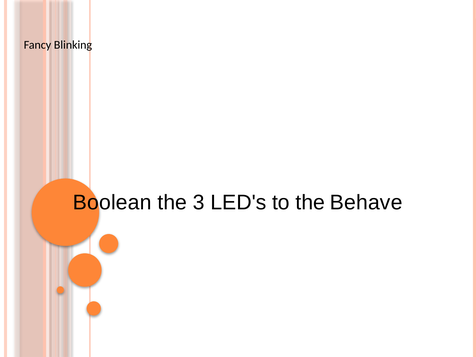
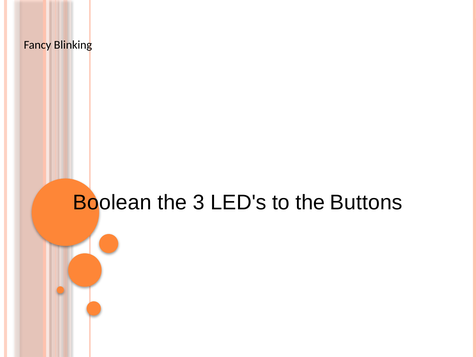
Behave: Behave -> Buttons
